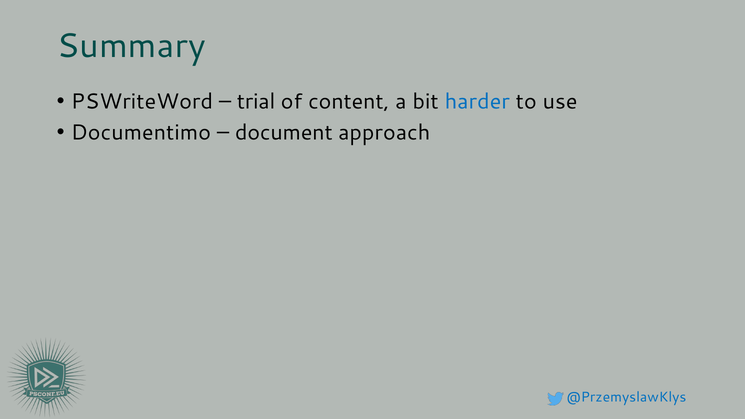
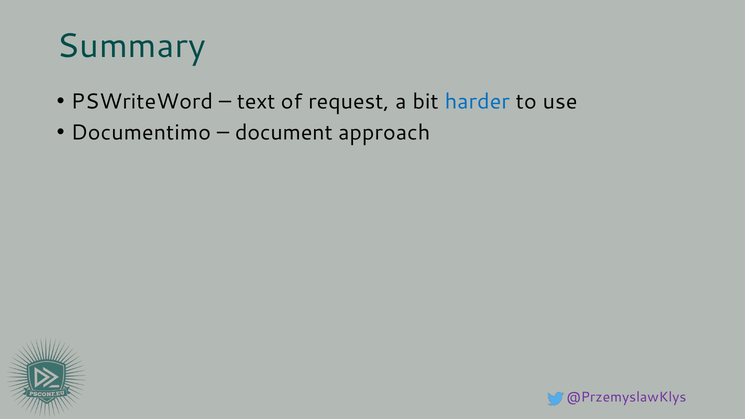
trial: trial -> text
content: content -> request
@PrzemyslawKlys colour: blue -> purple
